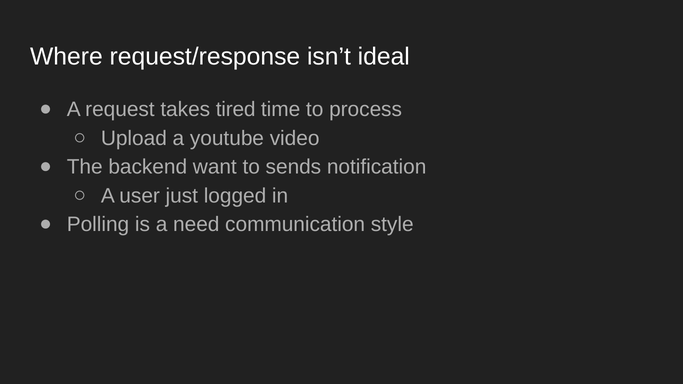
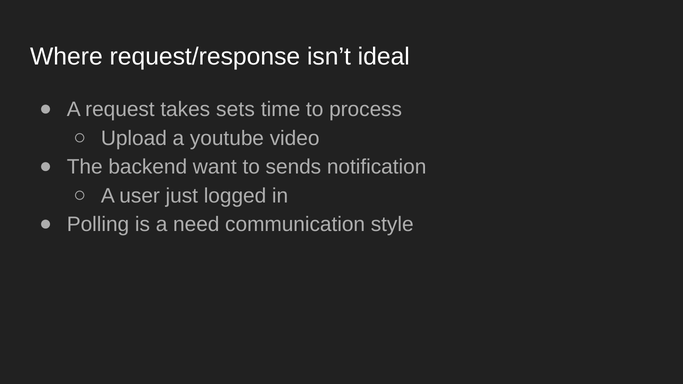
tired: tired -> sets
